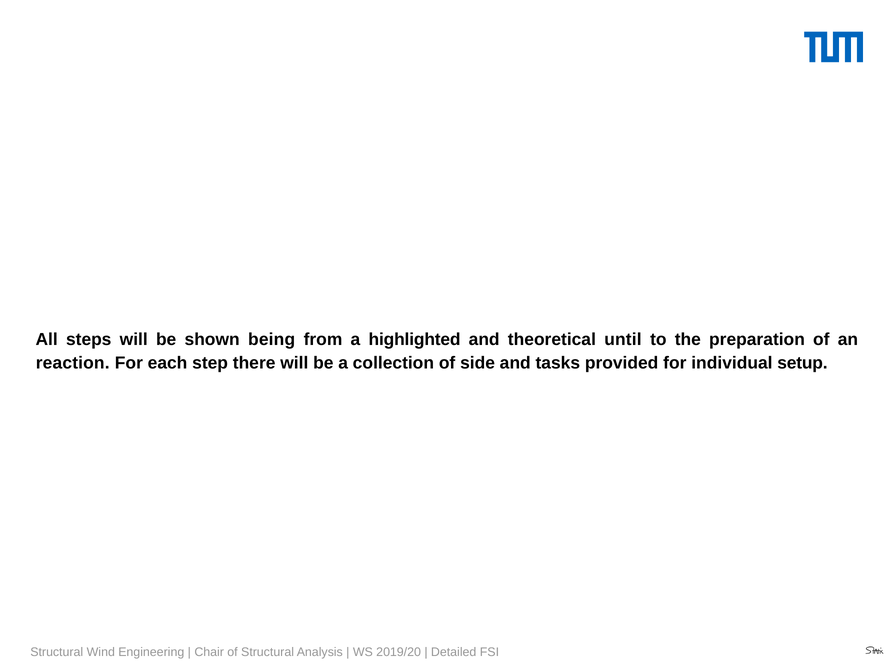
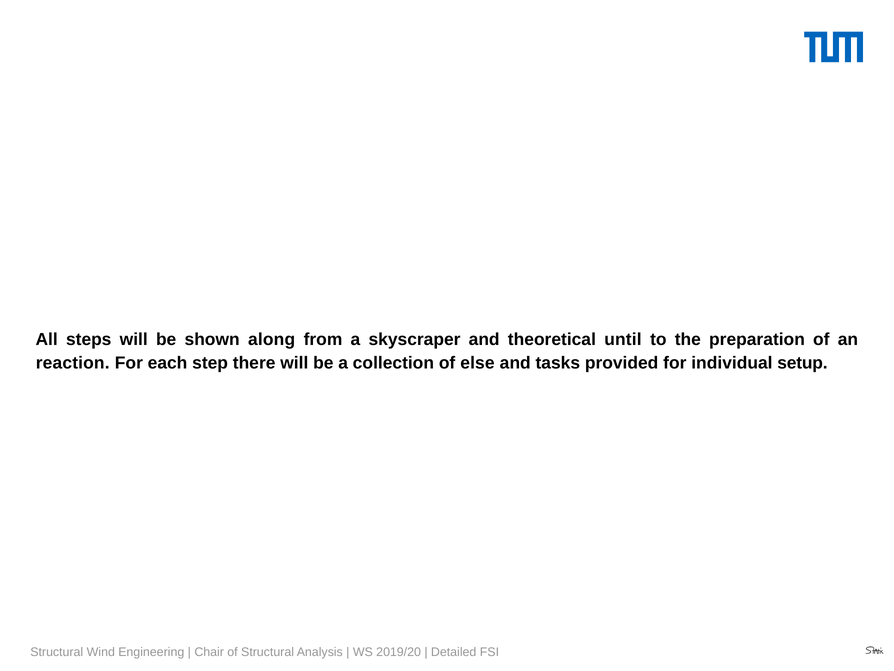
being: being -> along
highlighted: highlighted -> skyscraper
side: side -> else
